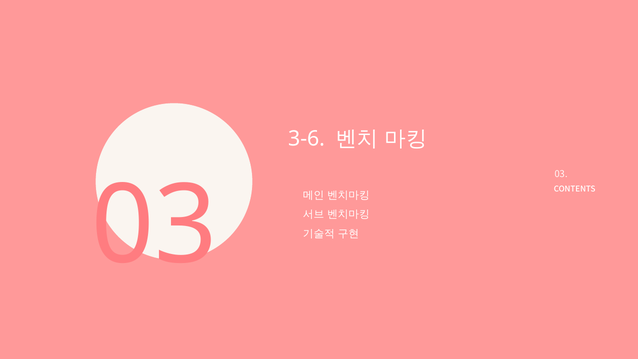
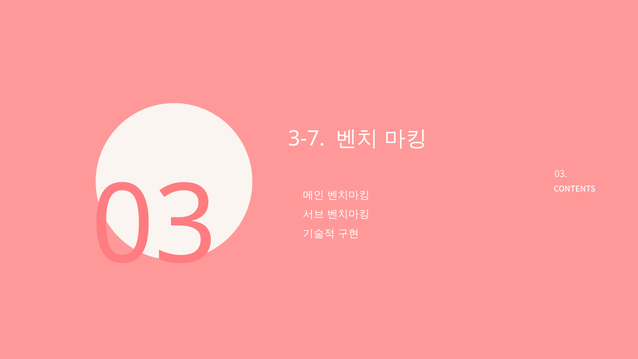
3-6: 3-6 -> 3-7
